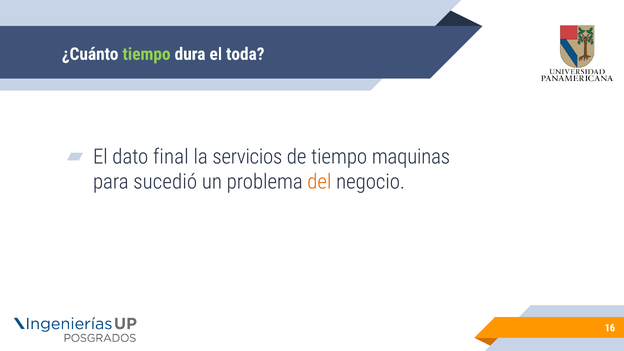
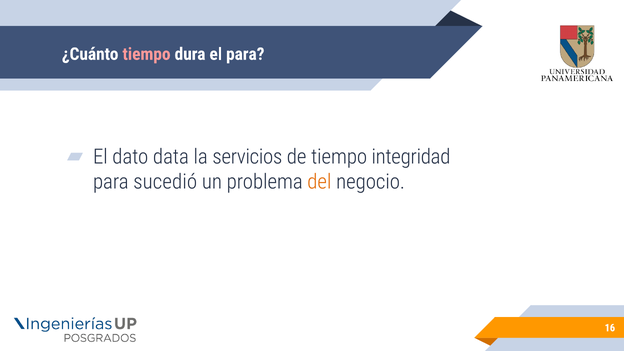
tiempo at (147, 54) colour: light green -> pink
el toda: toda -> para
final: final -> data
maquinas: maquinas -> integridad
